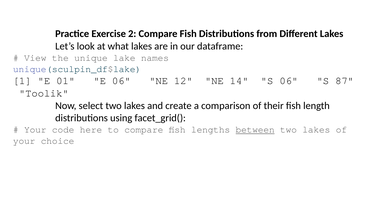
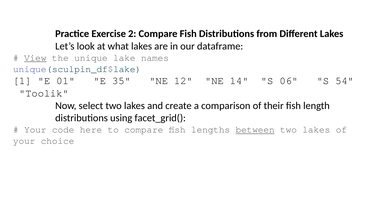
View underline: none -> present
E 06: 06 -> 35
87: 87 -> 54
